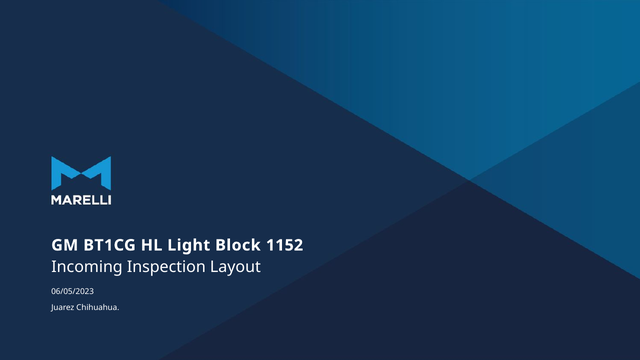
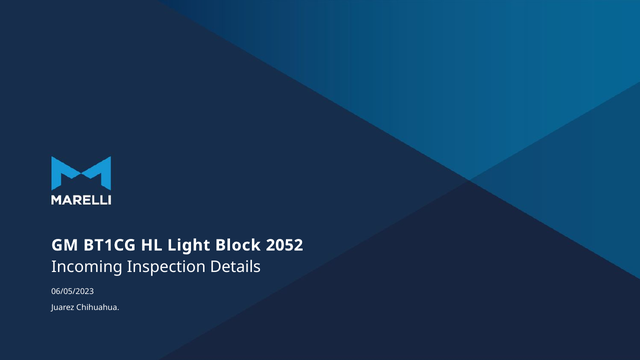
1152: 1152 -> 2052
Layout: Layout -> Details
